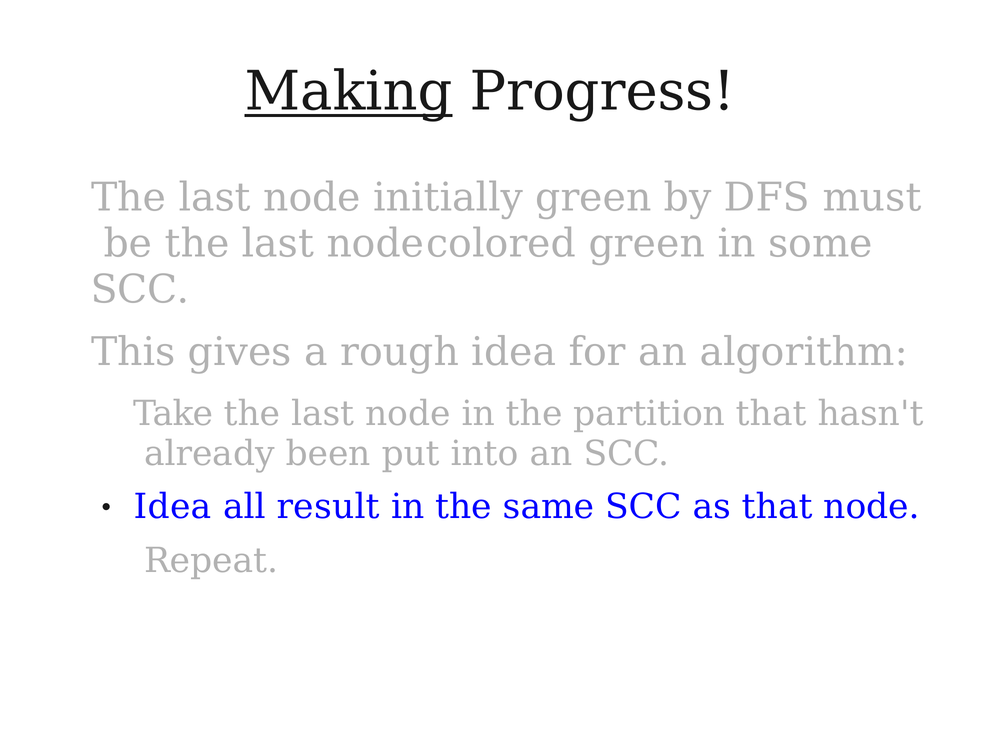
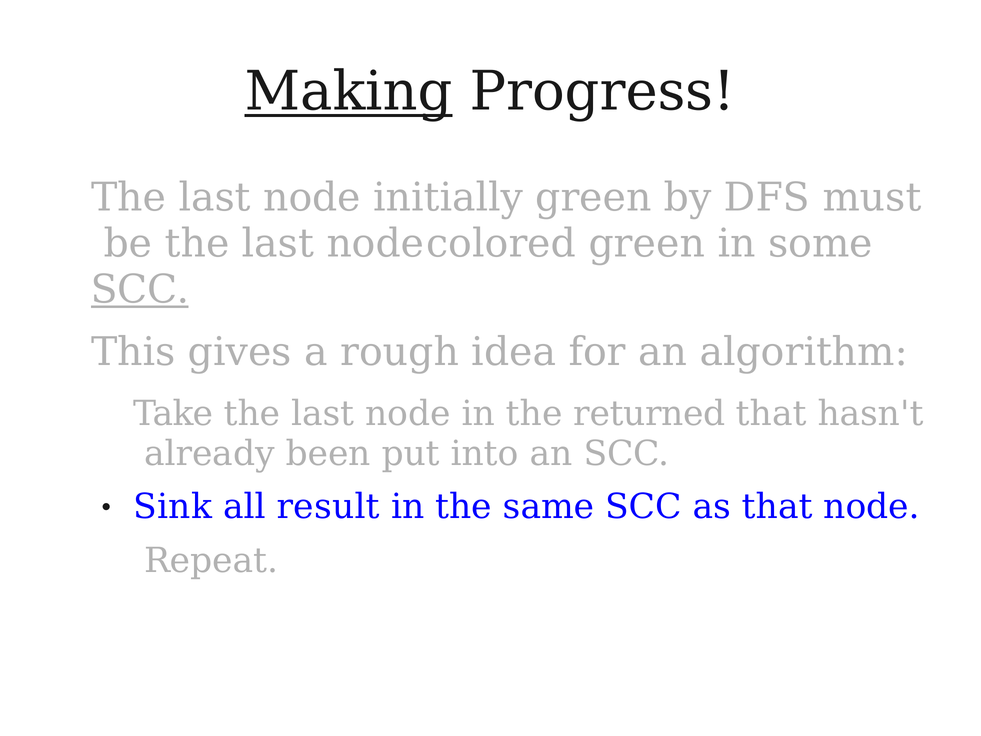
SCC at (140, 290) underline: none -> present
partition: partition -> returned
Idea at (173, 507): Idea -> Sink
